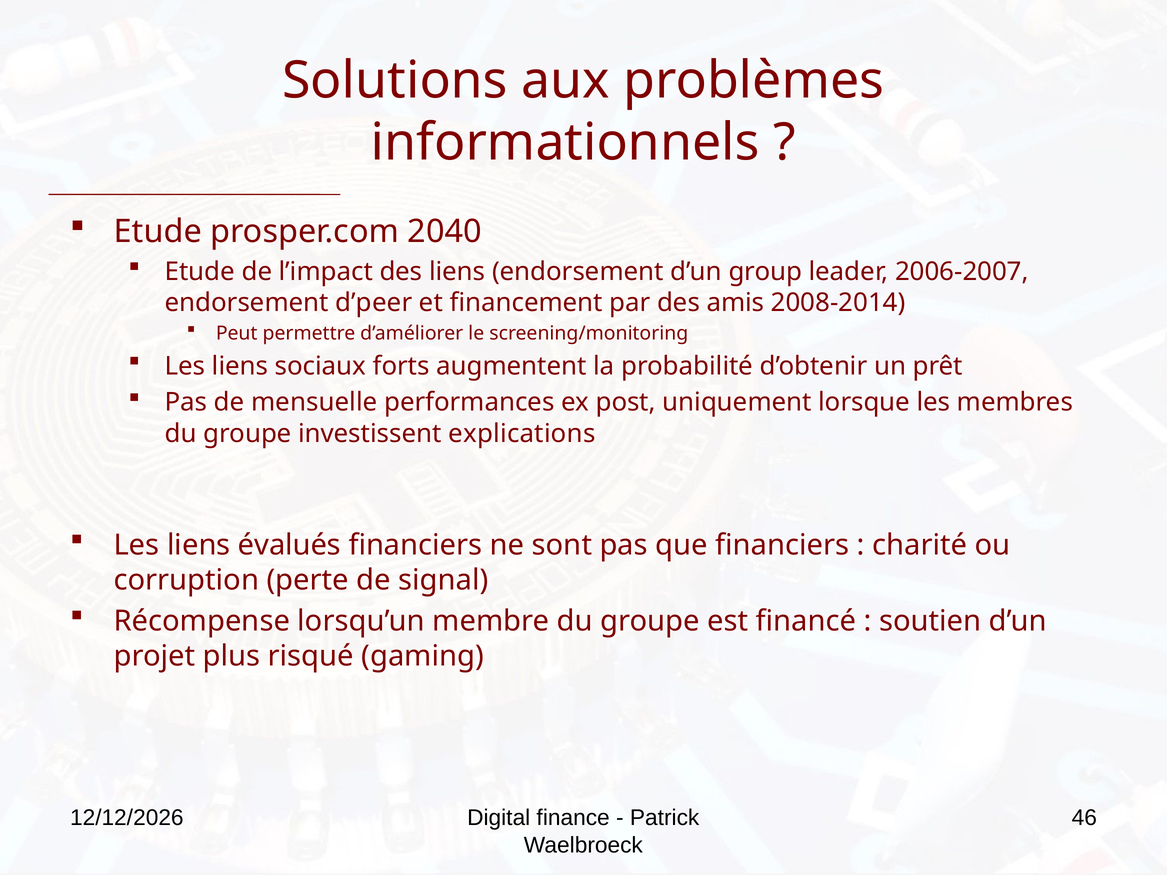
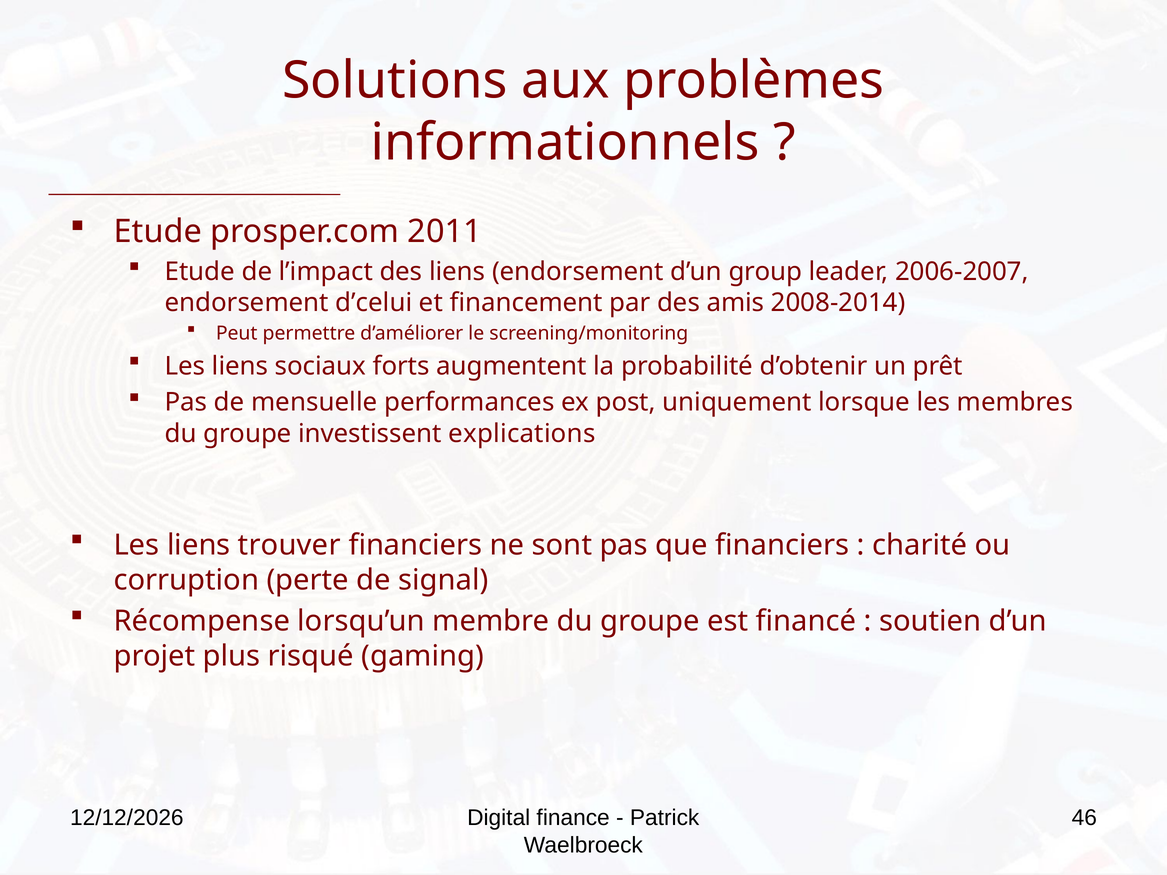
2040: 2040 -> 2011
d’peer: d’peer -> d’celui
évalués: évalués -> trouver
